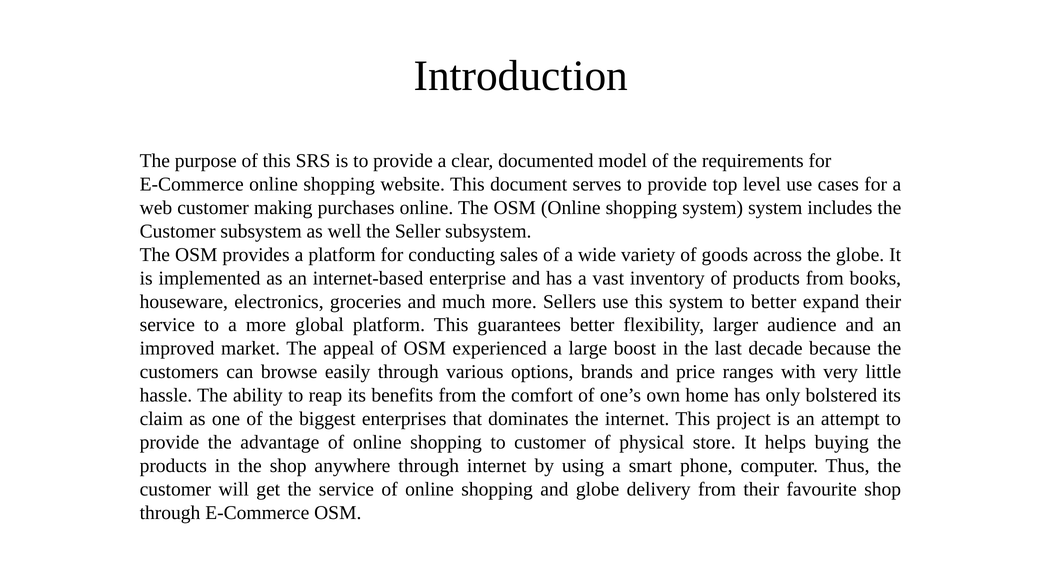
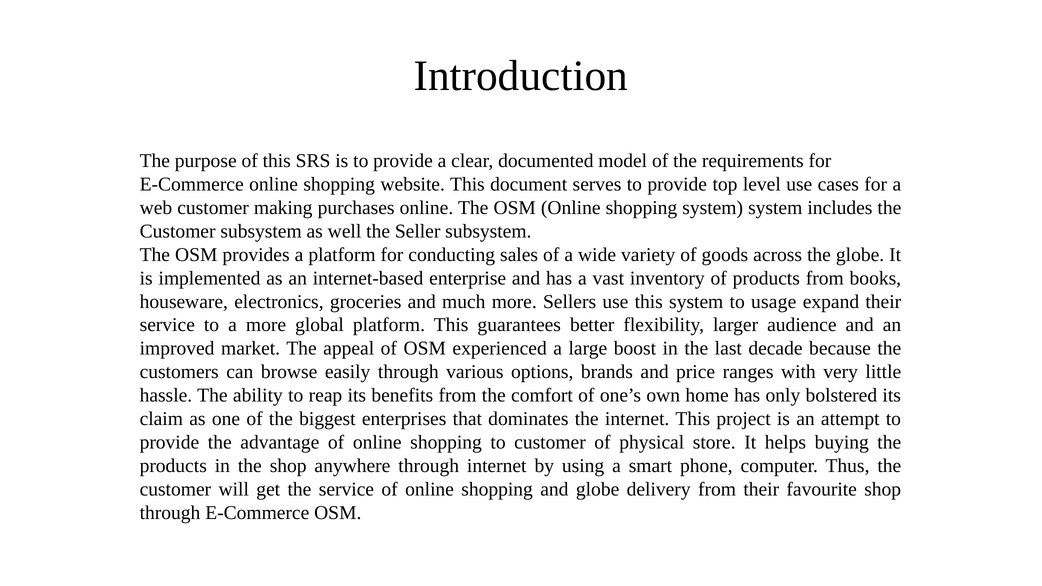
to better: better -> usage
